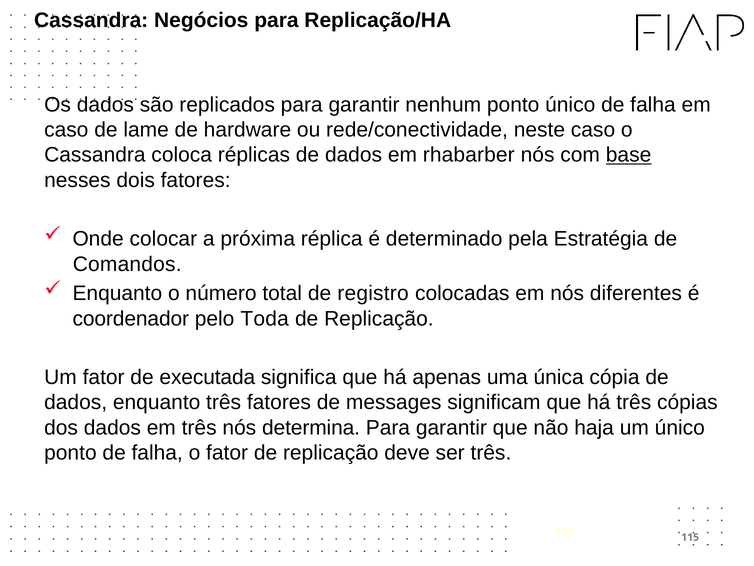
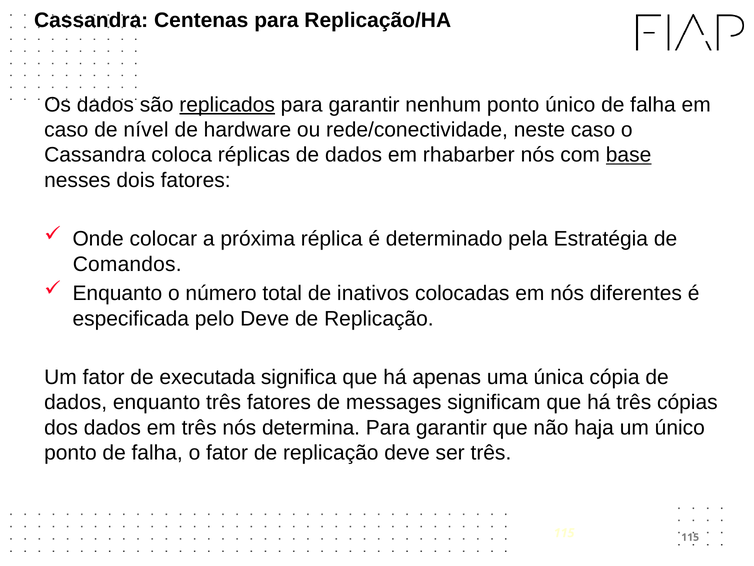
Negócios: Negócios -> Centenas
replicados underline: none -> present
lame: lame -> nível
registro: registro -> inativos
coordenador: coordenador -> especificada
pelo Toda: Toda -> Deve
